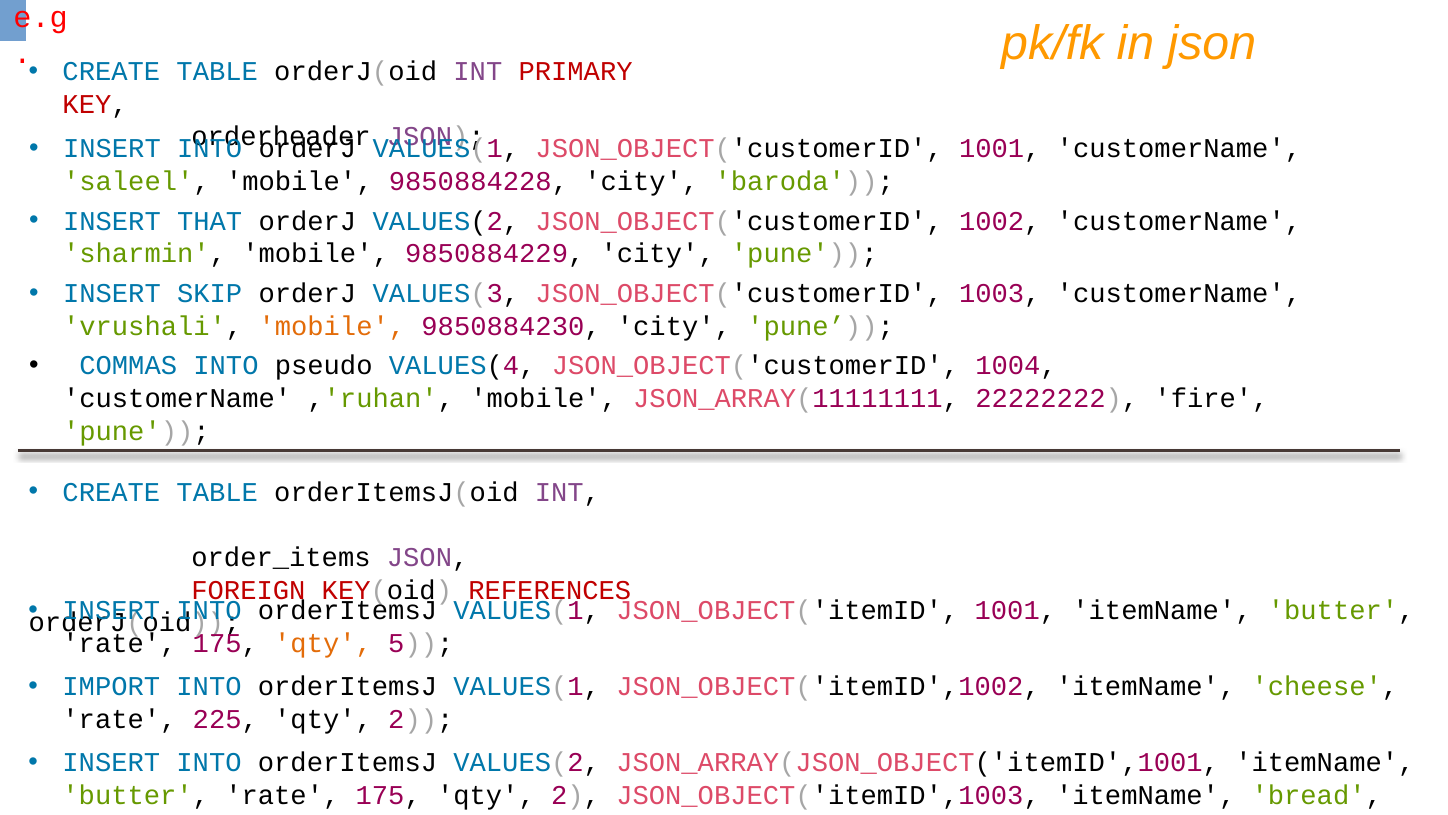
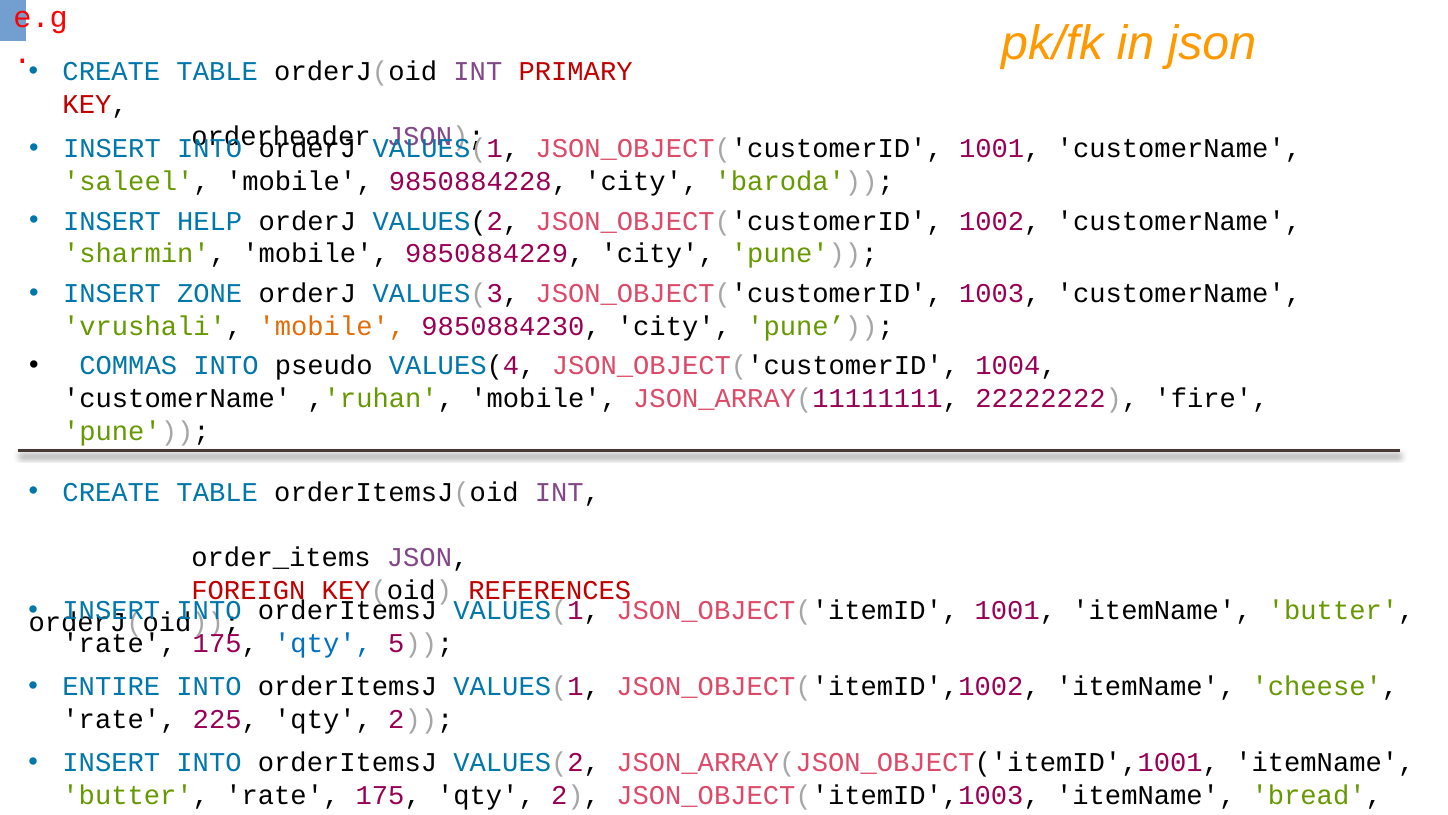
THAT: THAT -> HELP
SKIP: SKIP -> ZONE
qty at (323, 643) colour: orange -> blue
IMPORT: IMPORT -> ENTIRE
